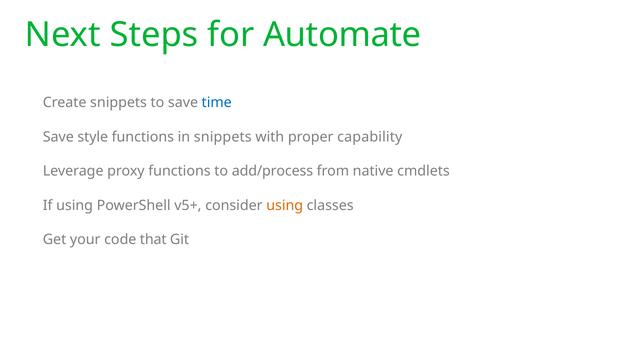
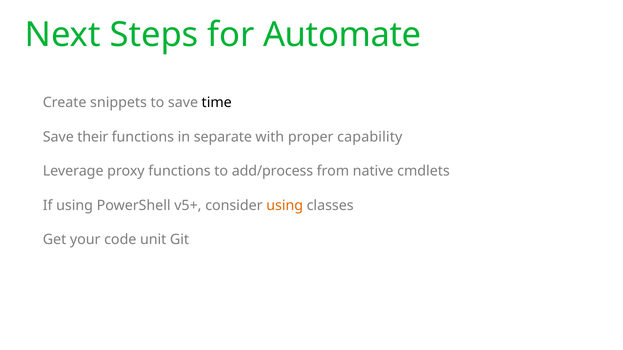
time colour: blue -> black
style: style -> their
in snippets: snippets -> separate
that: that -> unit
